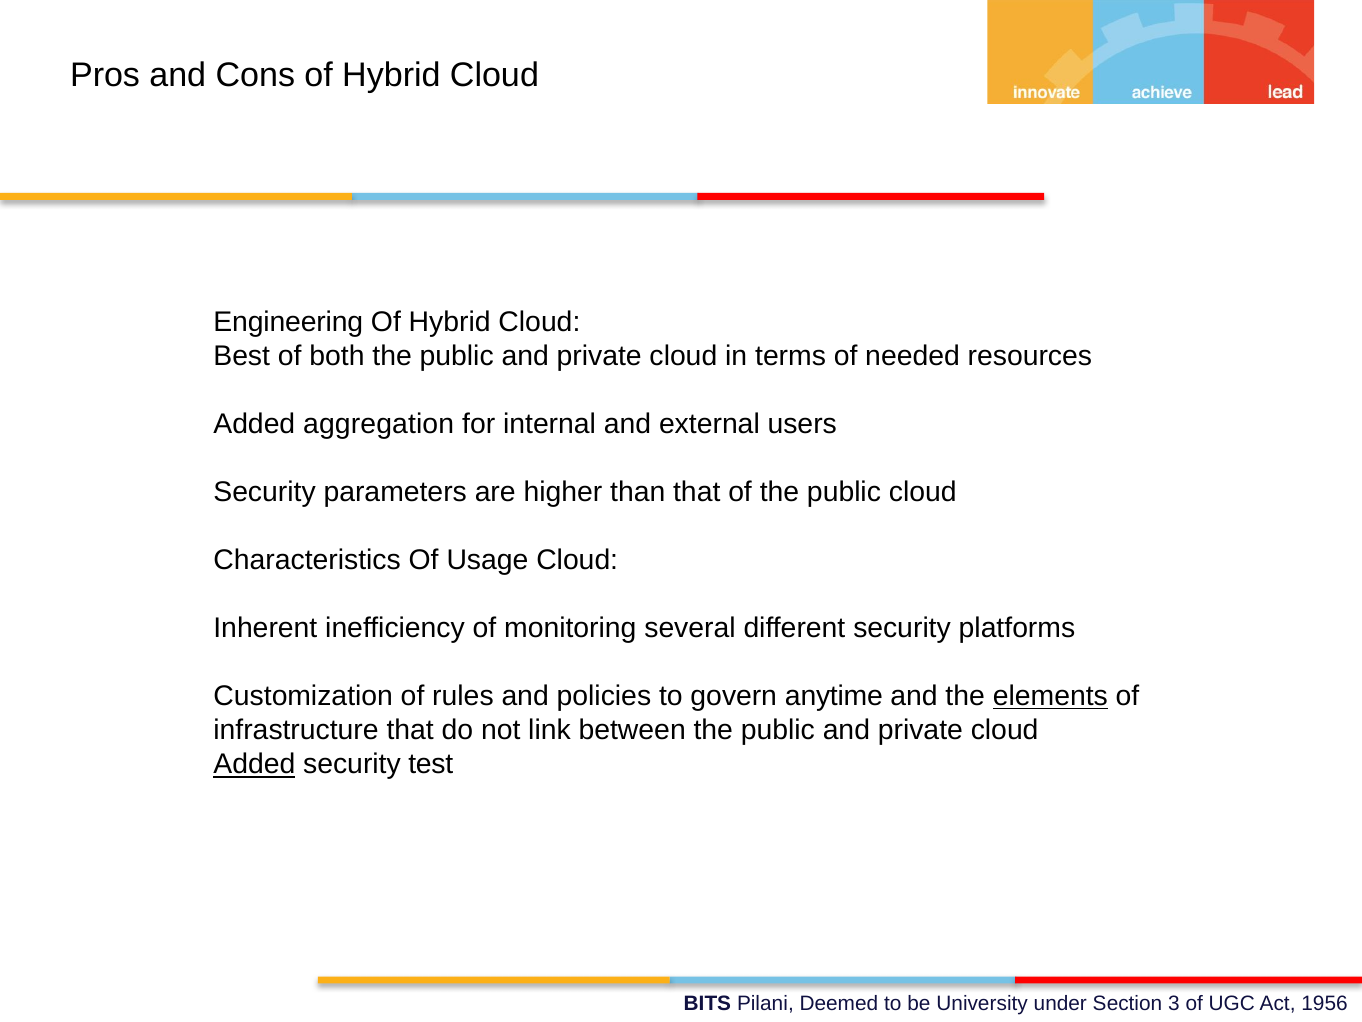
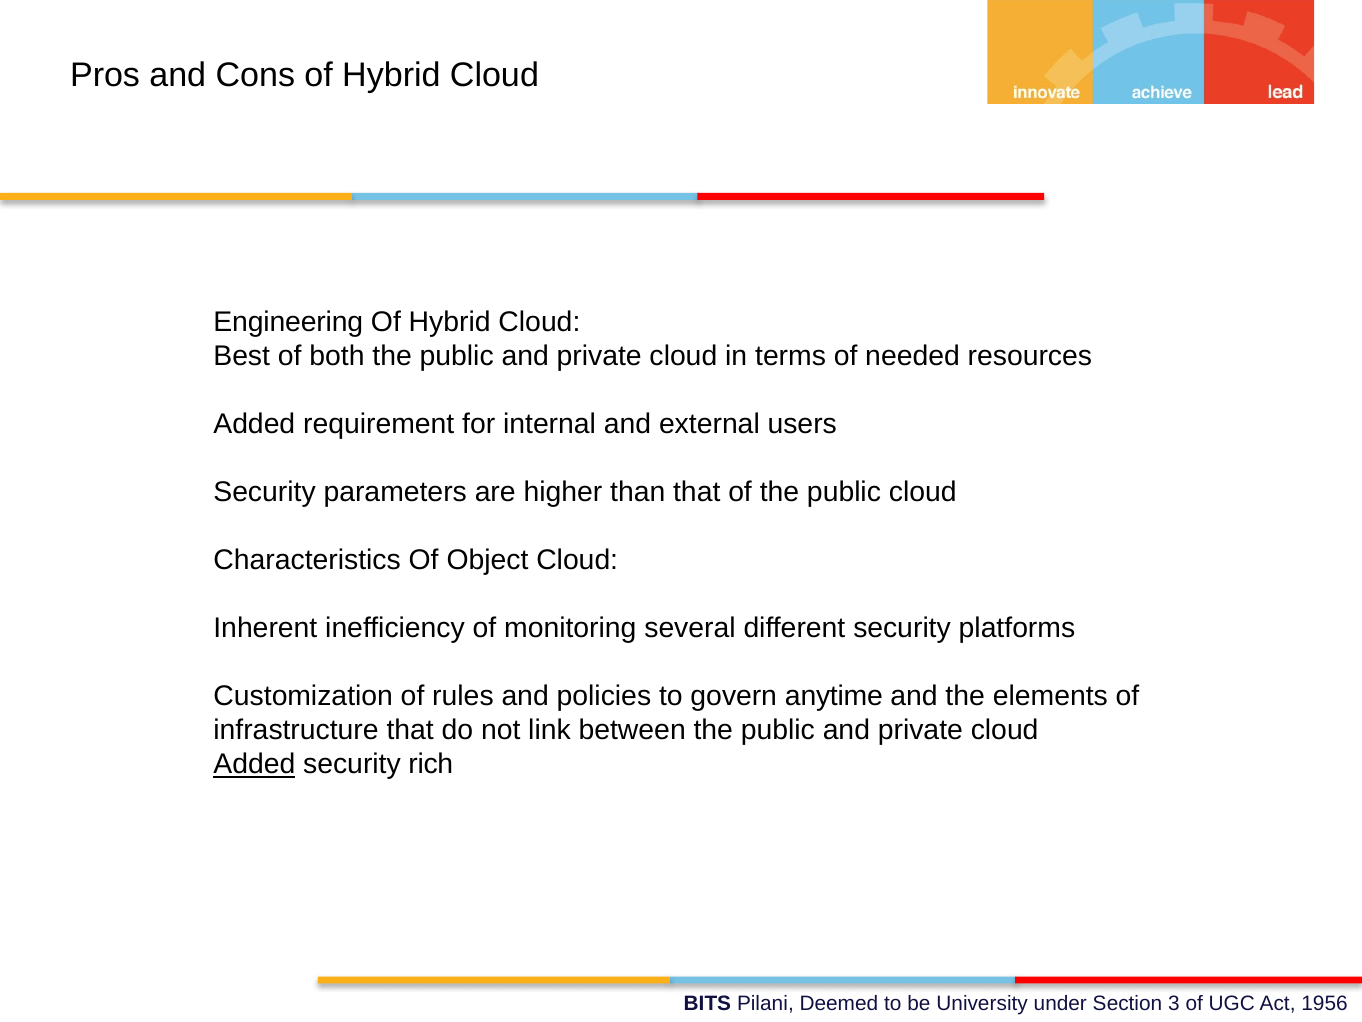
aggregation: aggregation -> requirement
Usage: Usage -> Object
elements underline: present -> none
test: test -> rich
